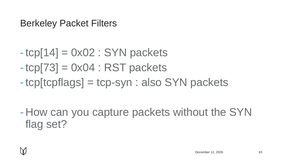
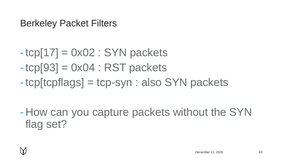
tcp[14: tcp[14 -> tcp[17
tcp[73: tcp[73 -> tcp[93
